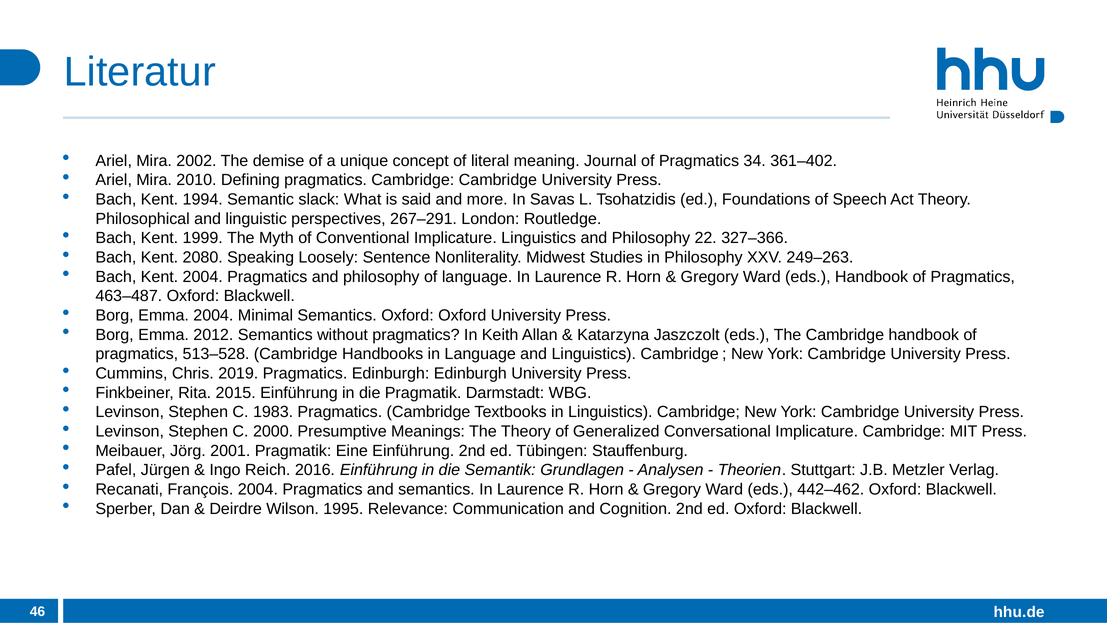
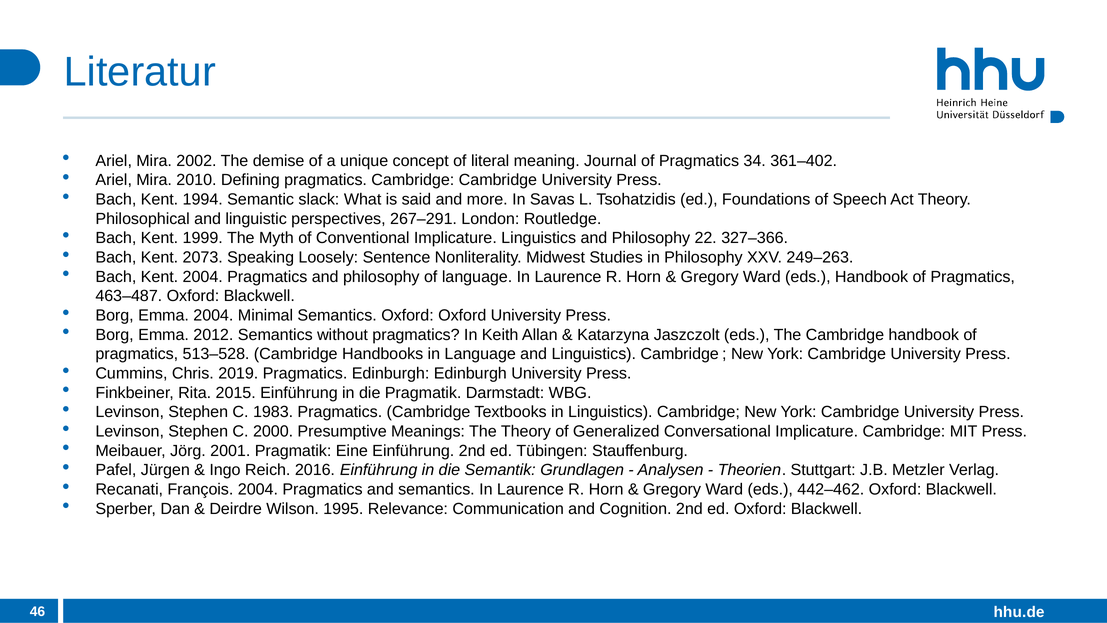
2080: 2080 -> 2073
